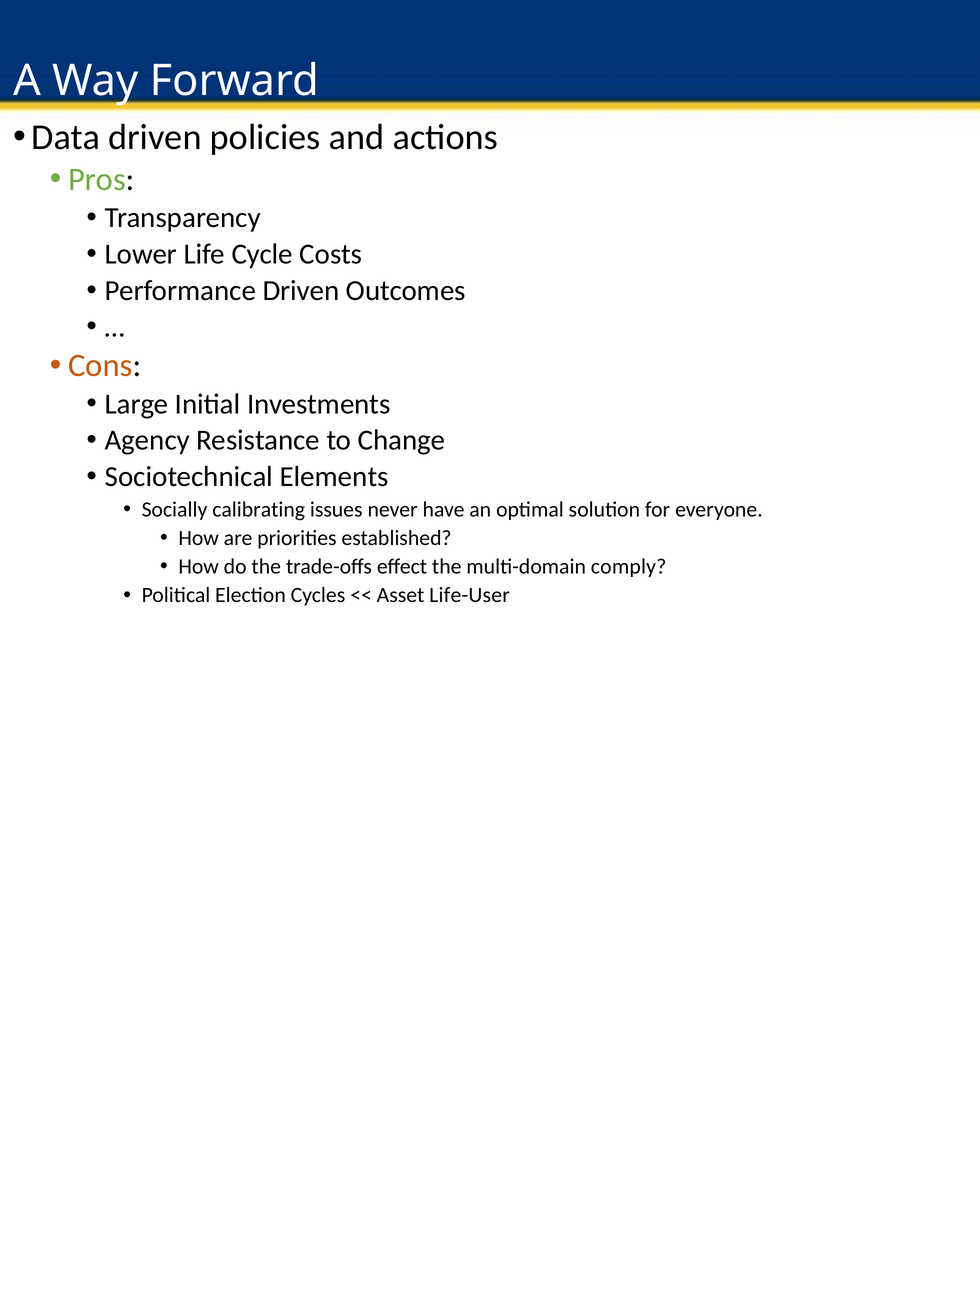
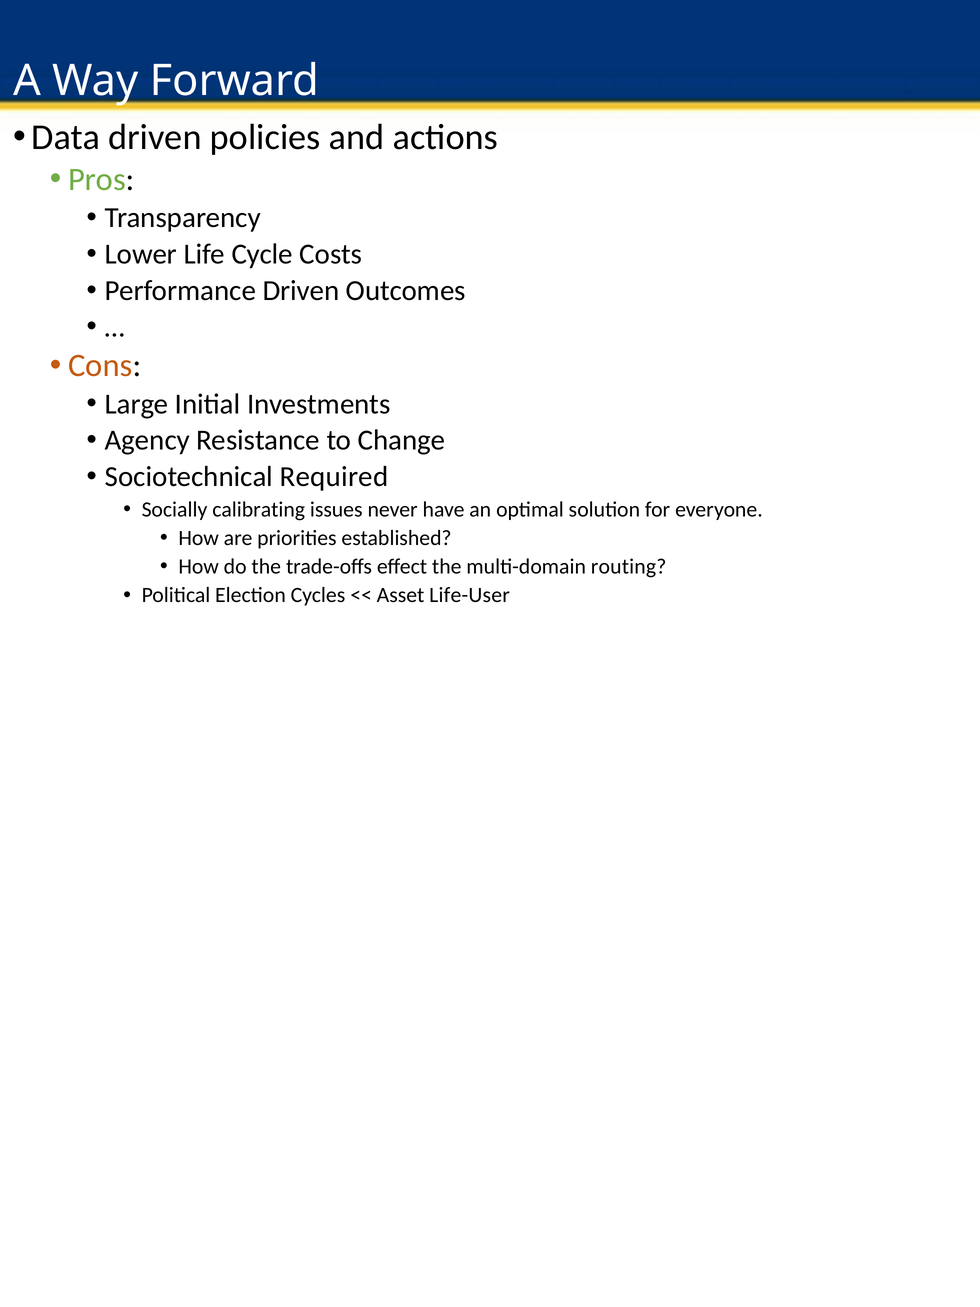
Elements: Elements -> Required
comply: comply -> routing
